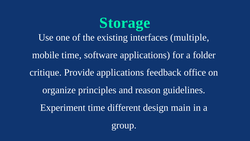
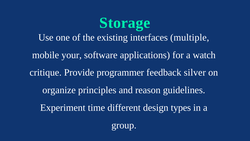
mobile time: time -> your
folder: folder -> watch
Provide applications: applications -> programmer
office: office -> silver
main: main -> types
